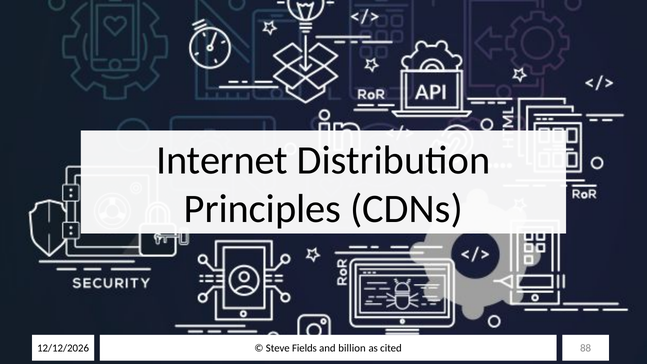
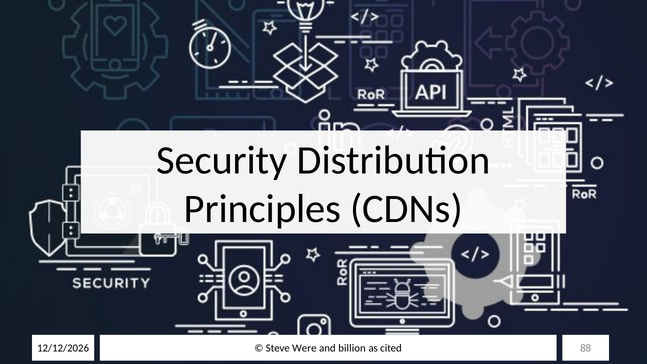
Internet: Internet -> Security
Fields: Fields -> Were
